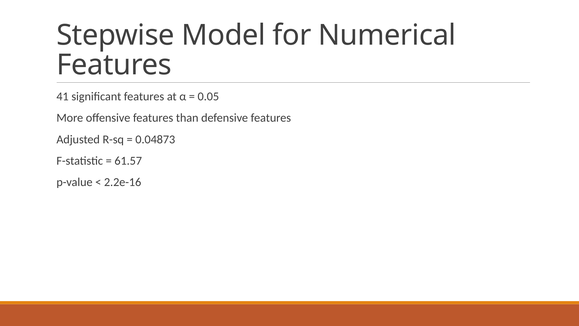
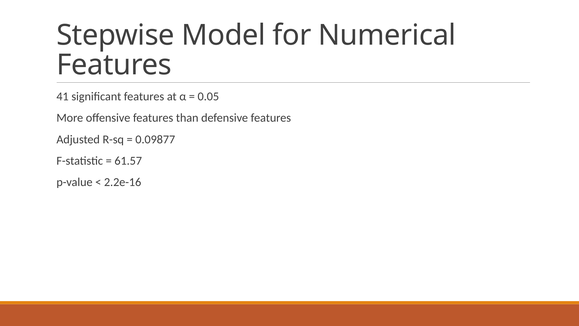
0.04873: 0.04873 -> 0.09877
